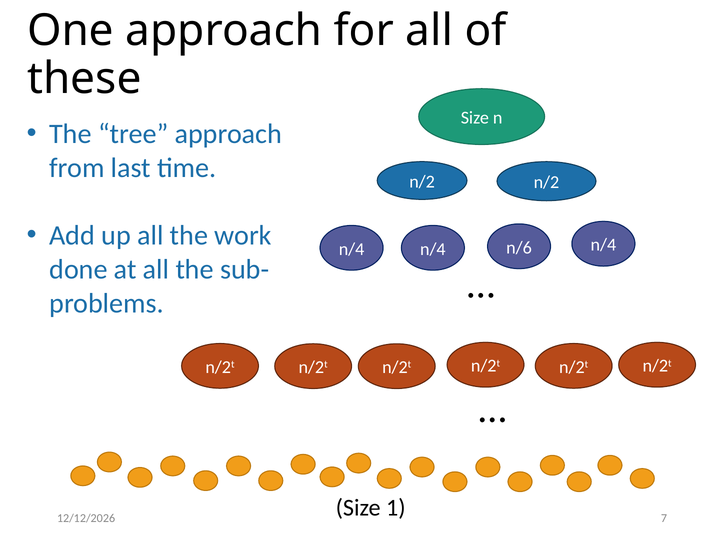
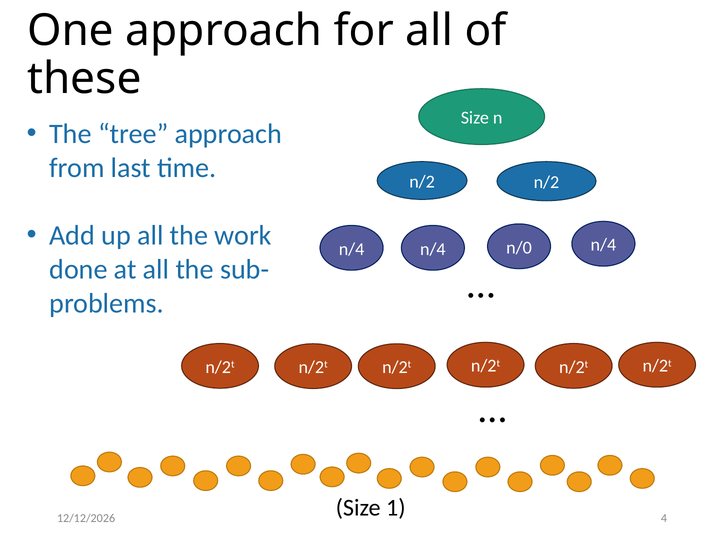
n/6: n/6 -> n/0
7: 7 -> 4
